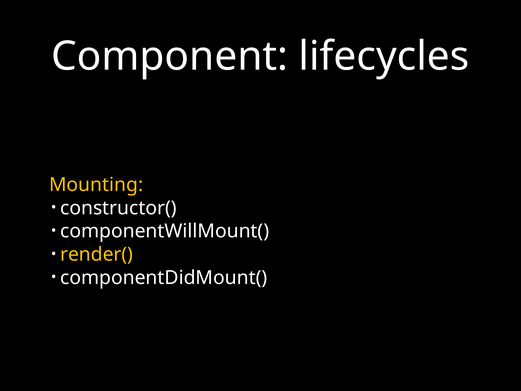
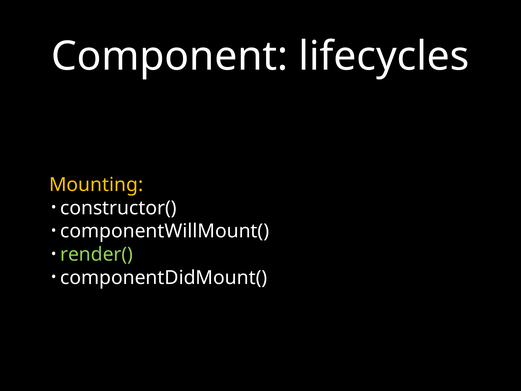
render( colour: yellow -> light green
